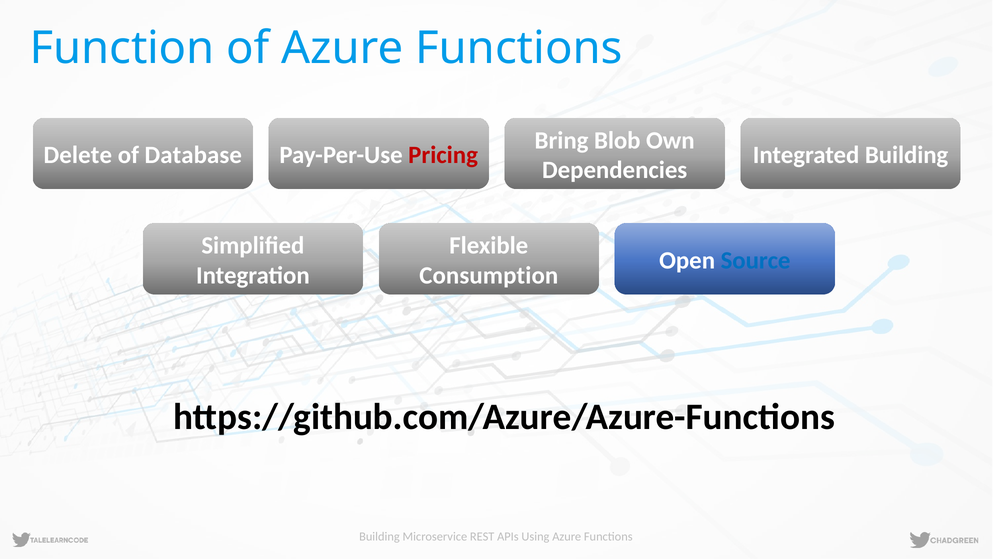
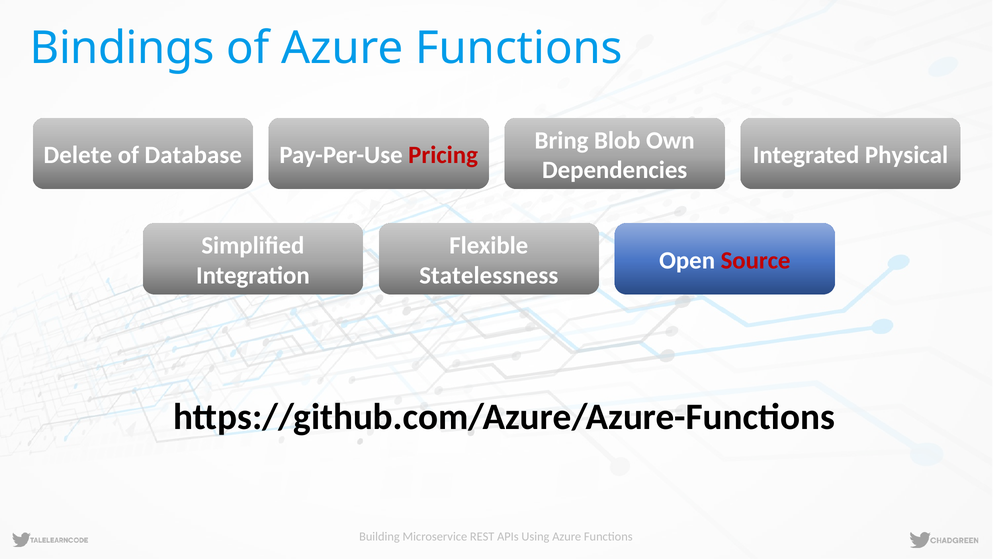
Function: Function -> Bindings
Integrated Building: Building -> Physical
Source colour: blue -> red
Consumption: Consumption -> Statelessness
